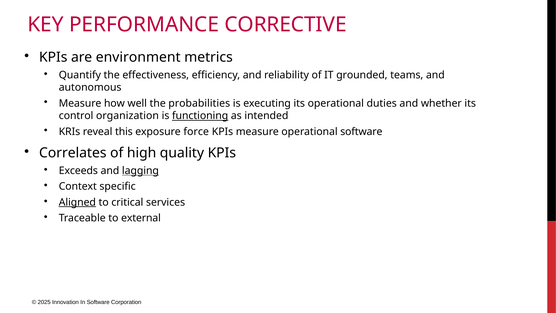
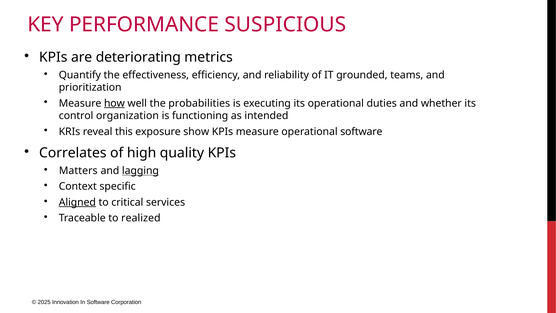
CORRECTIVE: CORRECTIVE -> SUSPICIOUS
environment: environment -> deteriorating
autonomous: autonomous -> prioritization
how underline: none -> present
functioning underline: present -> none
force: force -> show
Exceeds: Exceeds -> Matters
external: external -> realized
